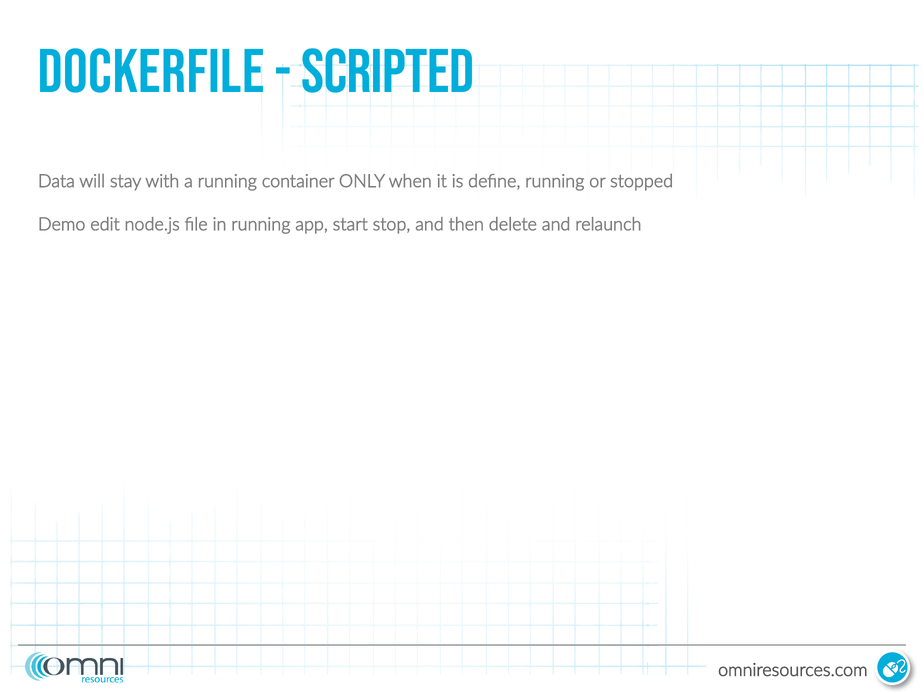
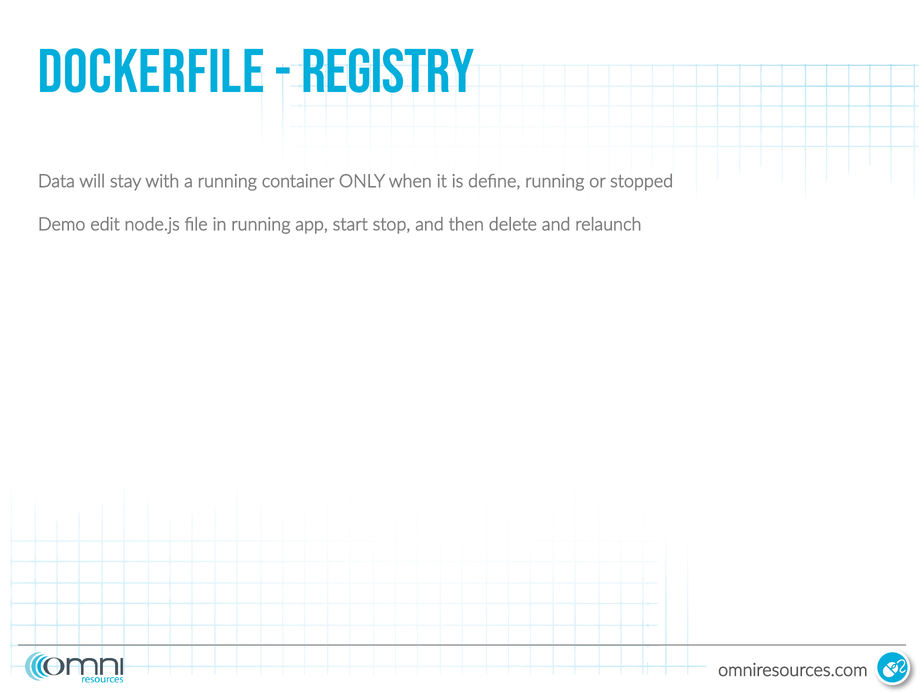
Scripted: Scripted -> Registry
